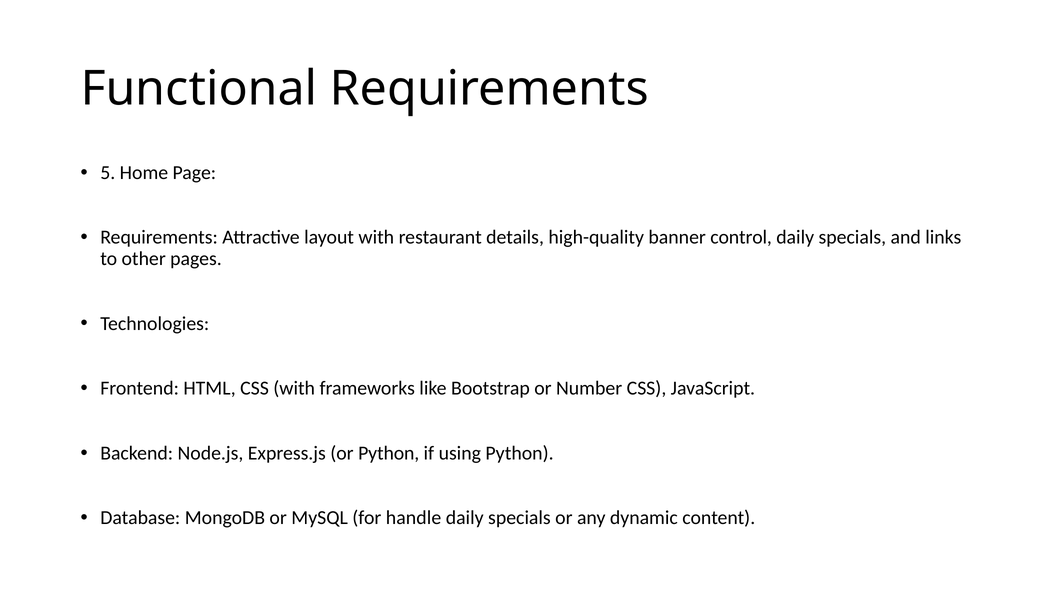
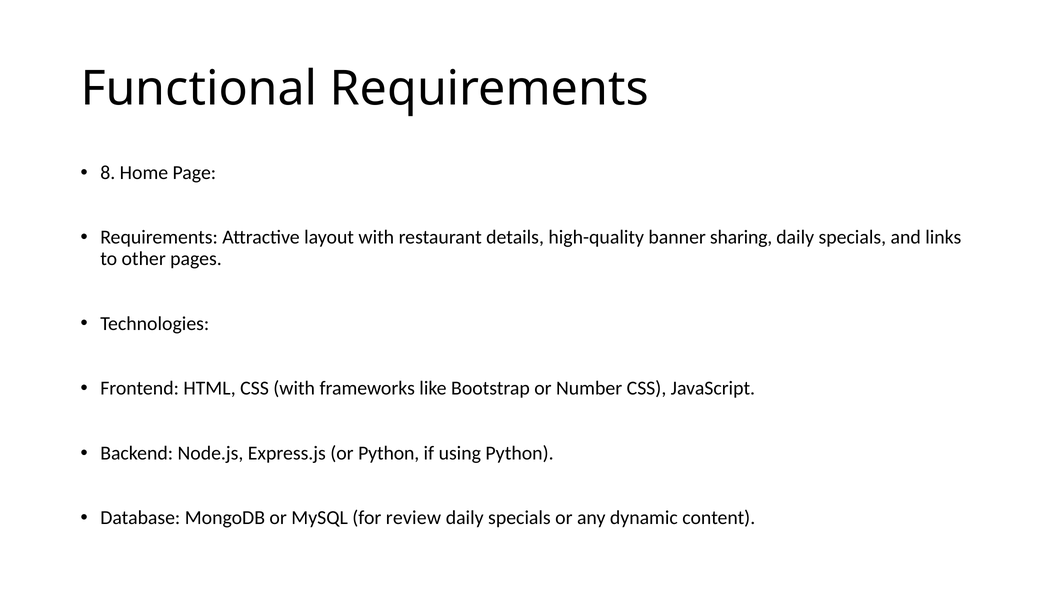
5: 5 -> 8
control: control -> sharing
handle: handle -> review
